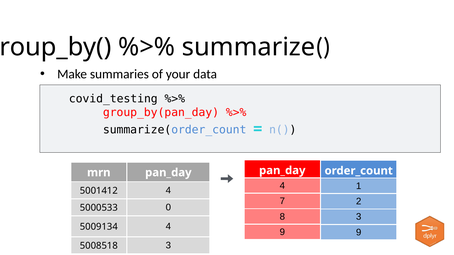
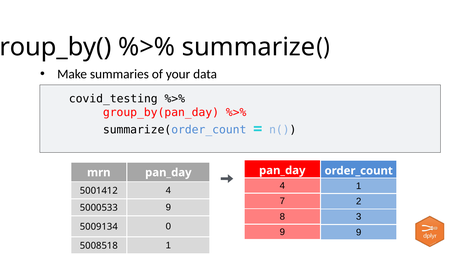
5000533 0: 0 -> 9
5009134 4: 4 -> 0
5008518 3: 3 -> 1
